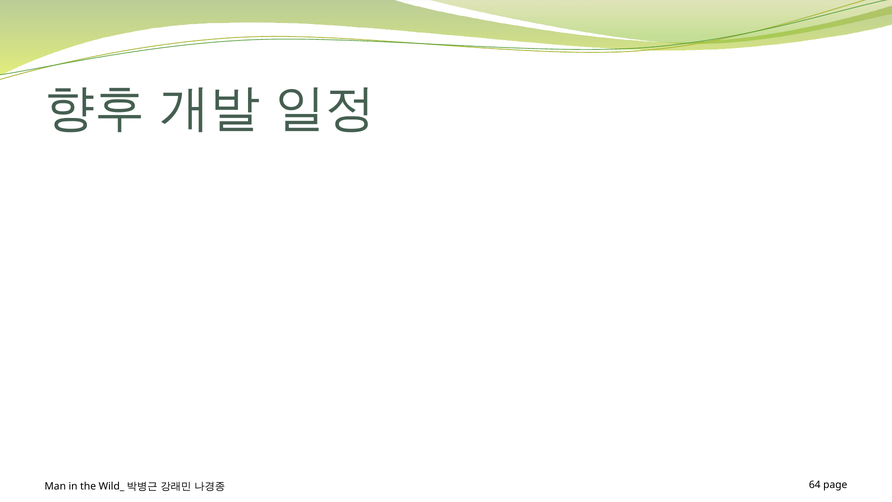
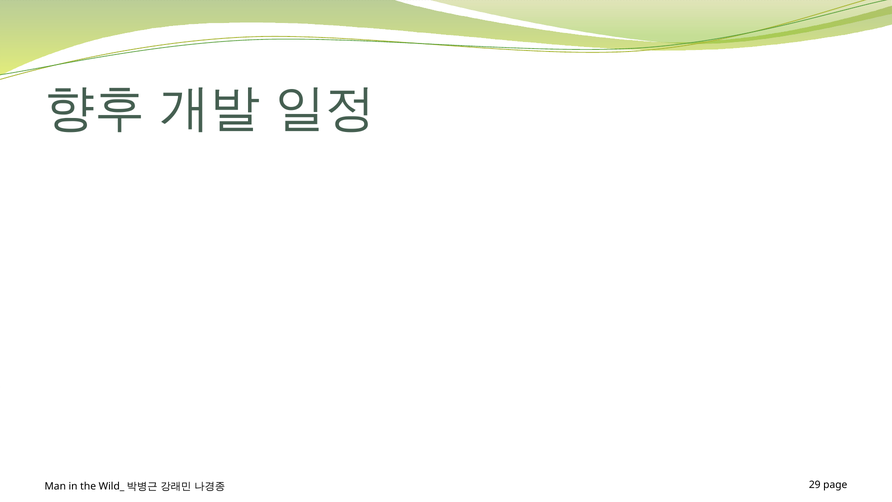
64: 64 -> 29
